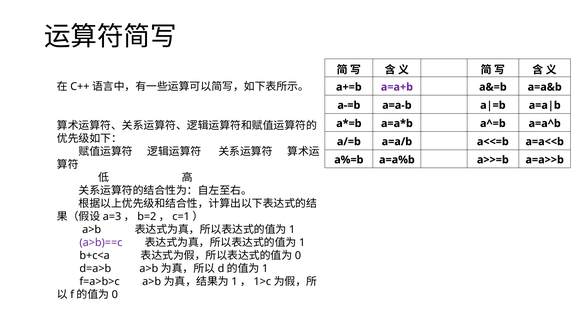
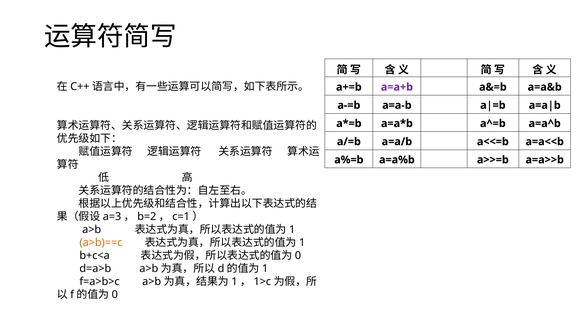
a>b)==c colour: purple -> orange
